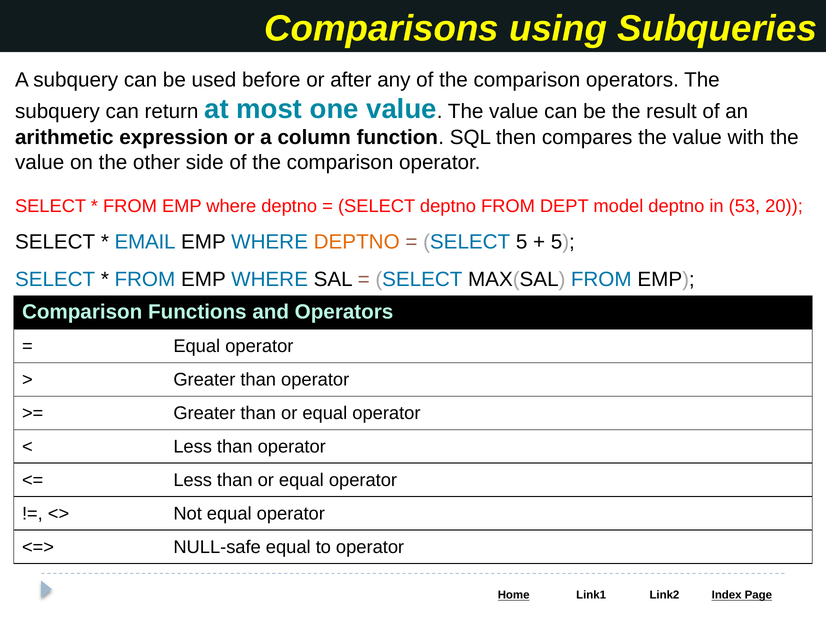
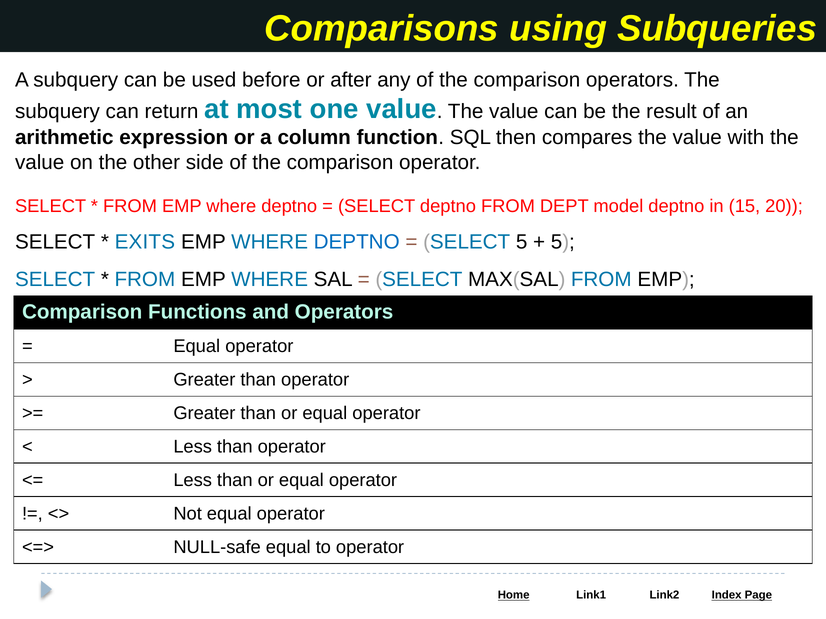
53: 53 -> 15
EMAIL: EMAIL -> EXITS
DEPTNO at (357, 242) colour: orange -> blue
